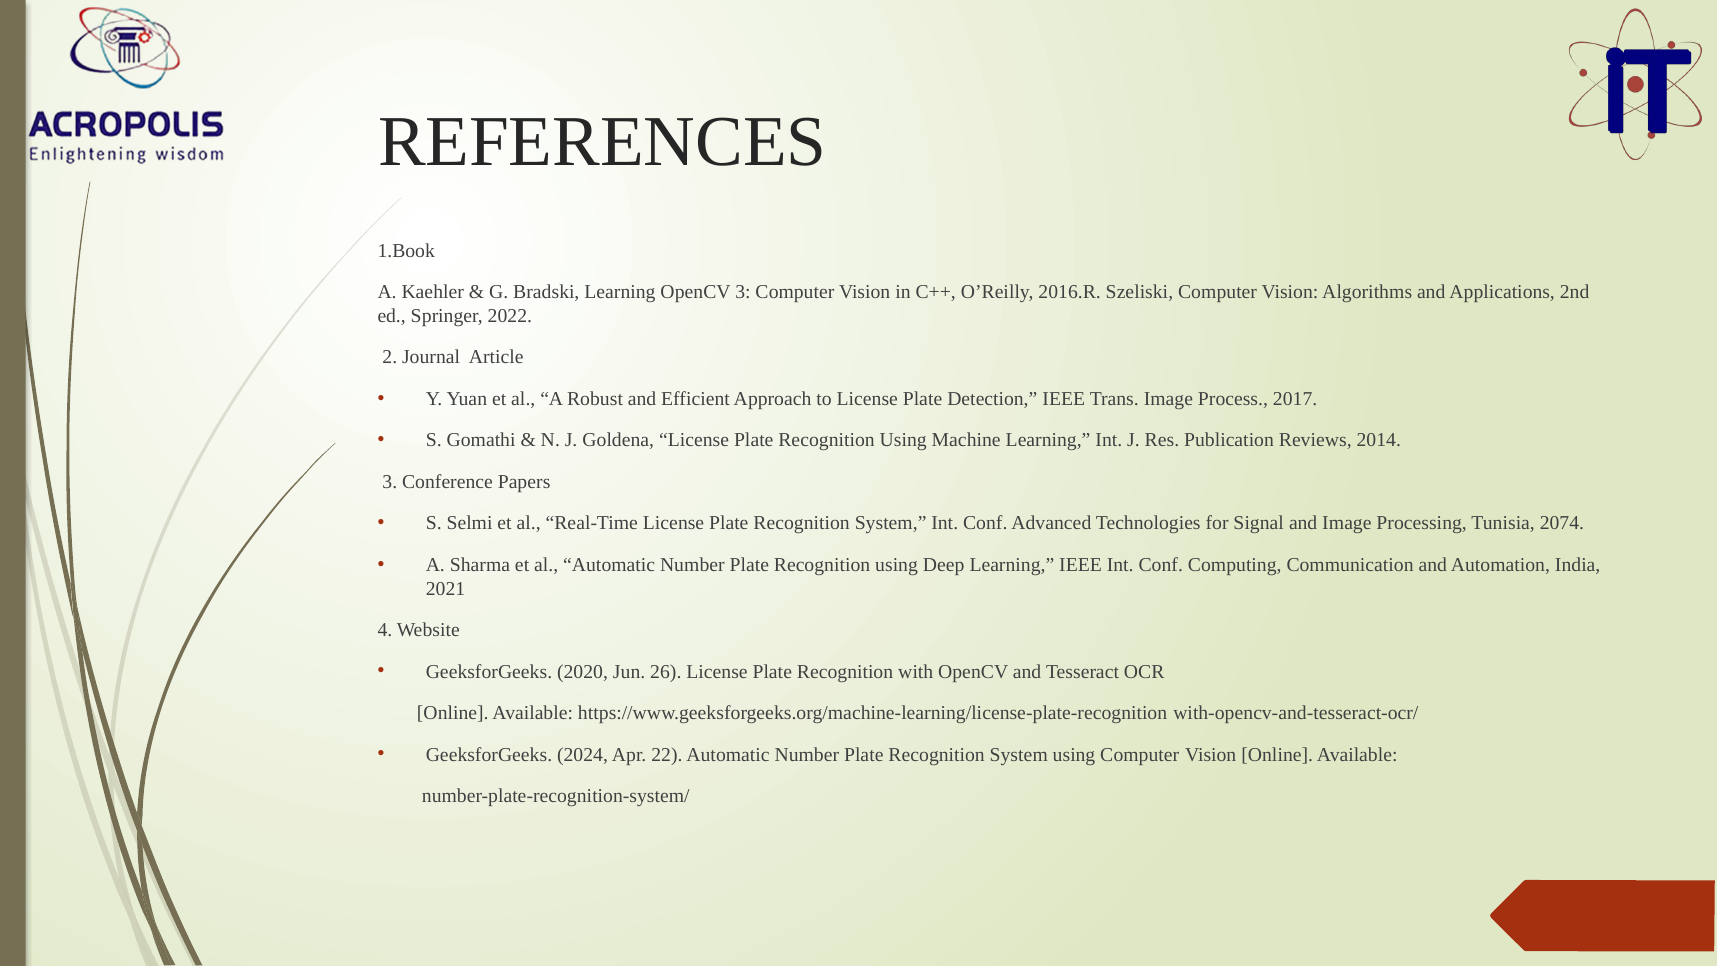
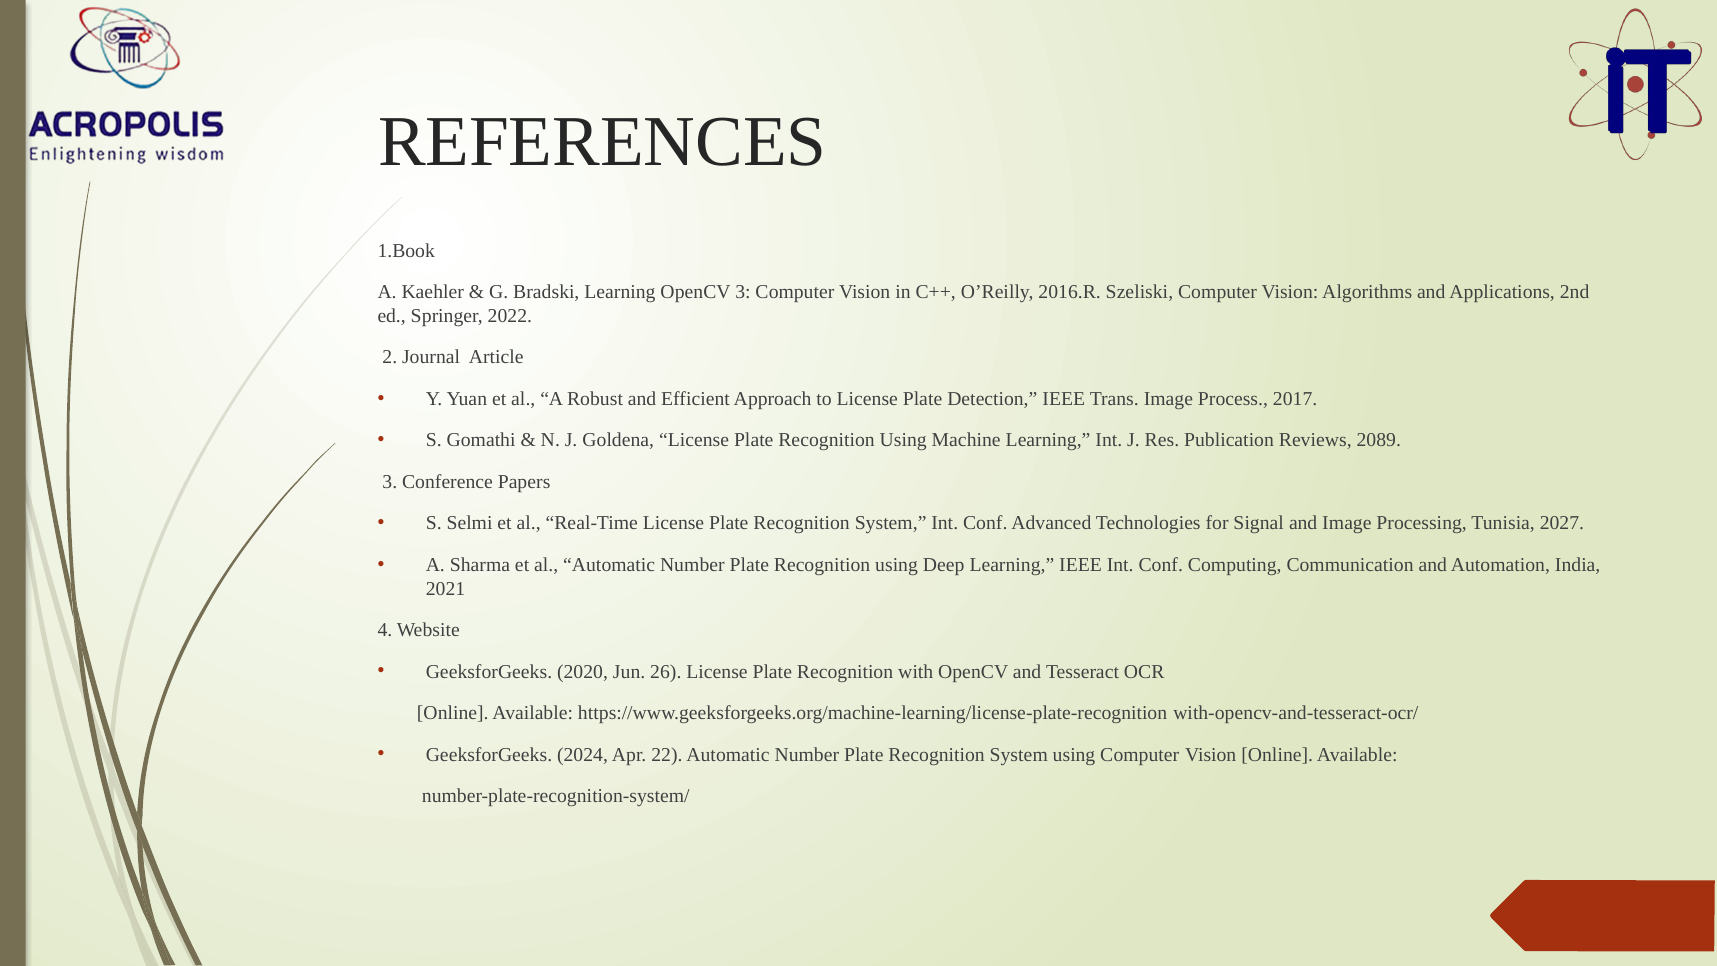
2014: 2014 -> 2089
2074: 2074 -> 2027
